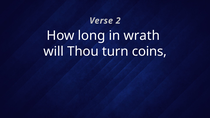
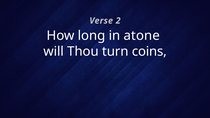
wrath: wrath -> atone
